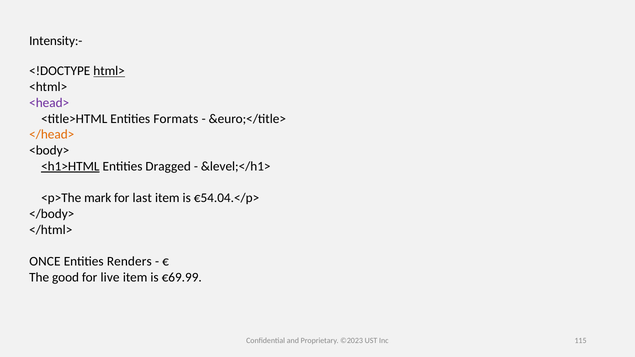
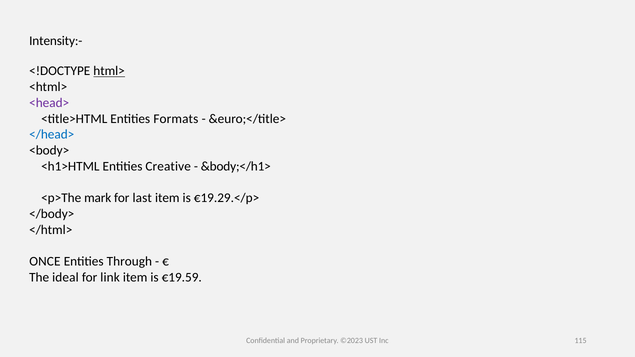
</head> colour: orange -> blue
<h1>HTML underline: present -> none
Dragged: Dragged -> Creative
&level;</h1>: &level;</h1> -> &body;</h1>
€54.04.</p>: €54.04.</p> -> €19.29.</p>
Renders: Renders -> Through
good: good -> ideal
live: live -> link
€69.99: €69.99 -> €19.59
